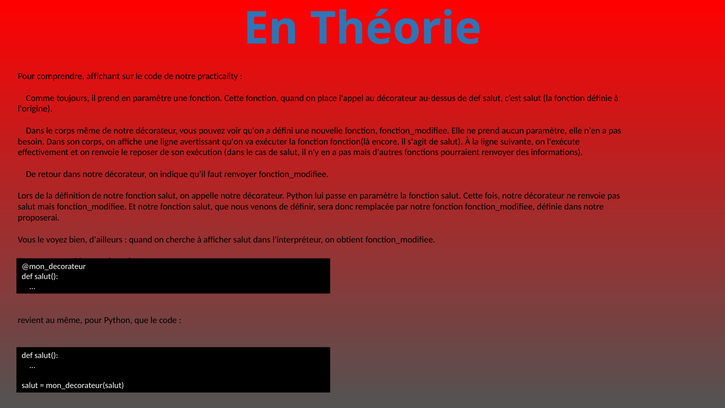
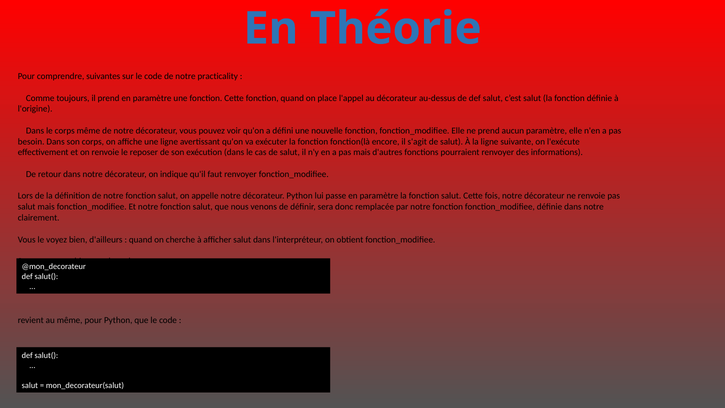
affichant: affichant -> suivantes
proposerai: proposerai -> clairement
